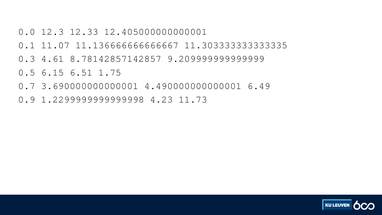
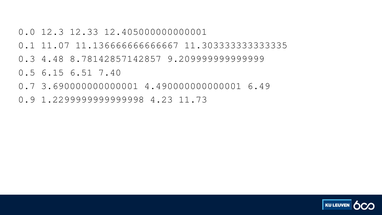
4.61: 4.61 -> 4.48
1.75: 1.75 -> 7.40
